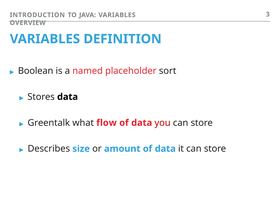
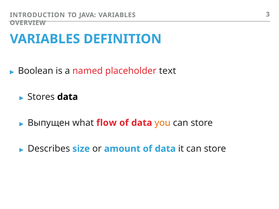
sort: sort -> text
Greentalk: Greentalk -> Выпущен
you colour: red -> orange
